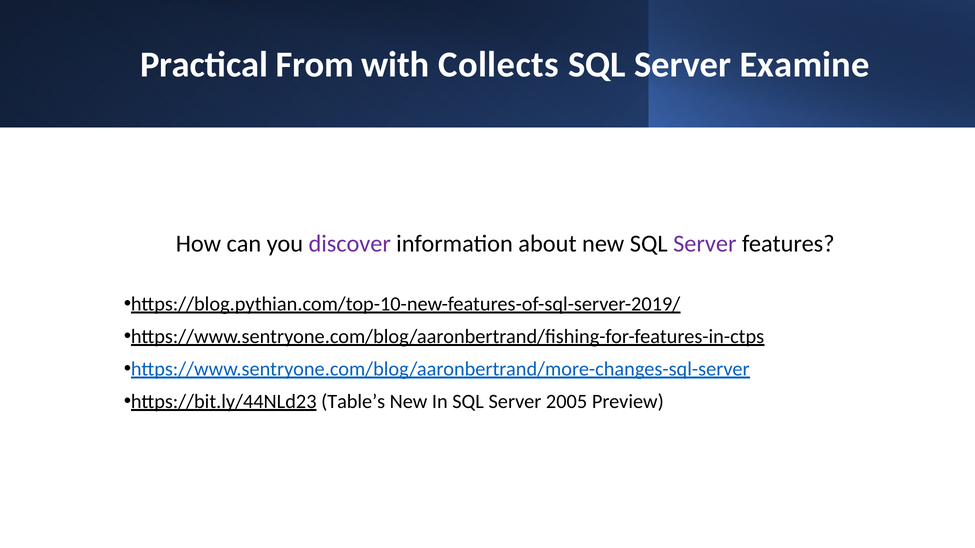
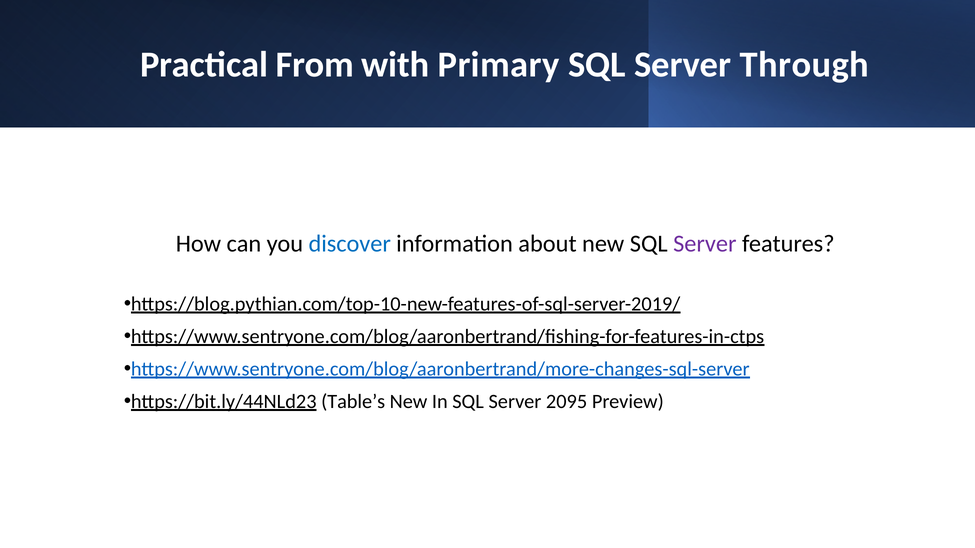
Collects: Collects -> Primary
Examine: Examine -> Through
discover colour: purple -> blue
2005: 2005 -> 2095
